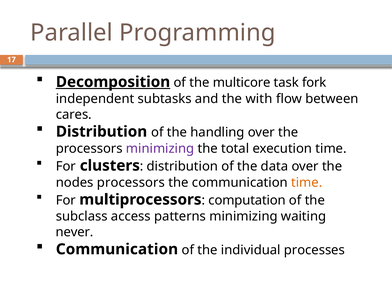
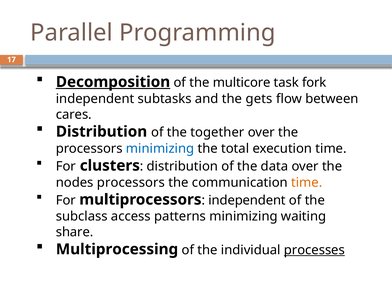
with: with -> gets
handling: handling -> together
minimizing at (160, 148) colour: purple -> blue
multiprocessors computation: computation -> independent
never: never -> share
Communication at (117, 249): Communication -> Multiprocessing
processes underline: none -> present
